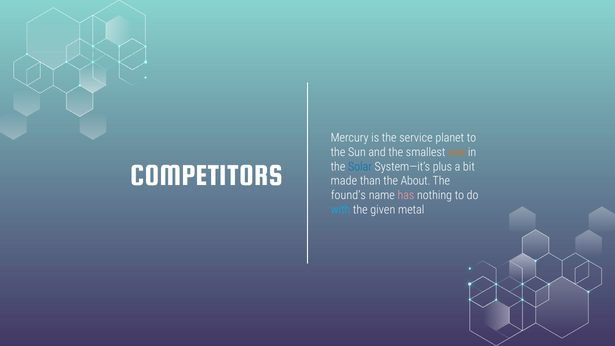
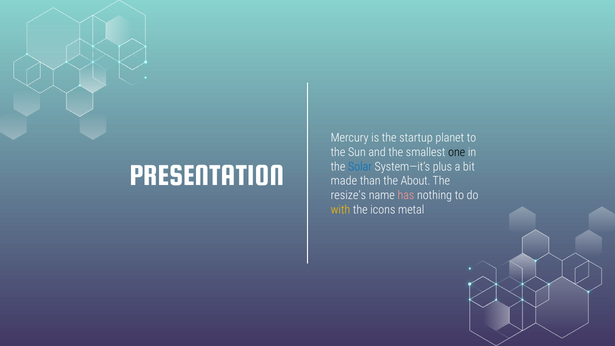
service: service -> startup
one colour: orange -> black
COMPETITORS: COMPETITORS -> PRESENTATION
found’s: found’s -> resize’s
with colour: light blue -> yellow
given: given -> icons
